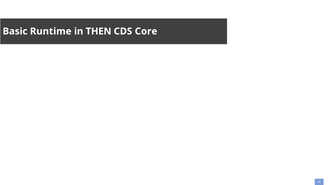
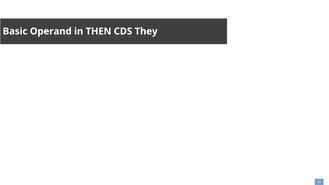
Runtime: Runtime -> Operand
Core: Core -> They
